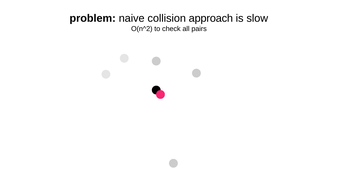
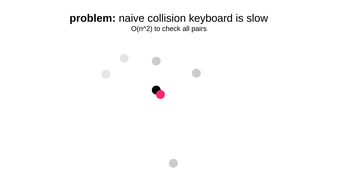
approach: approach -> keyboard
